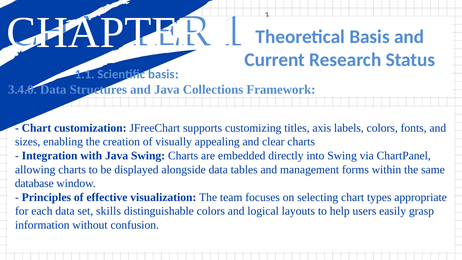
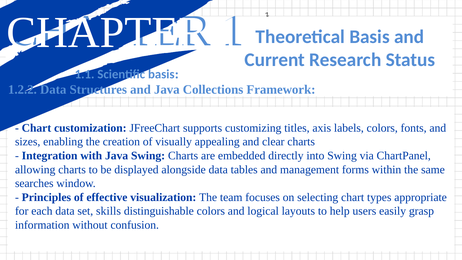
3.4.0: 3.4.0 -> 1.2.2
database: database -> searches
